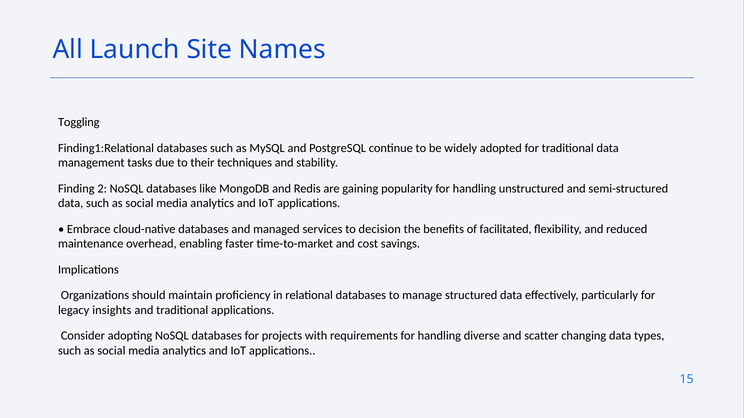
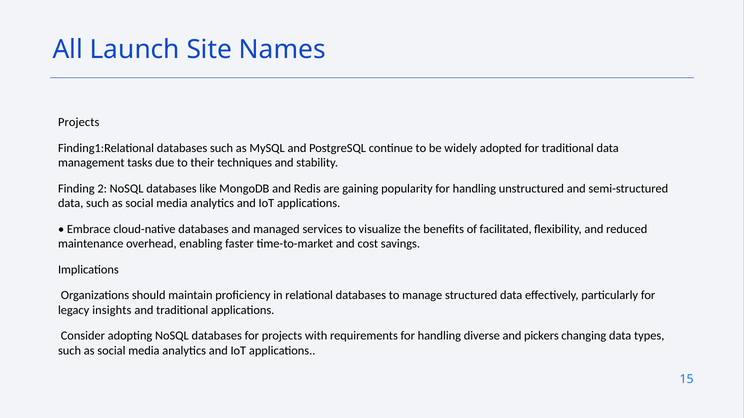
Toggling at (79, 122): Toggling -> Projects
decision: decision -> visualize
scatter: scatter -> pickers
